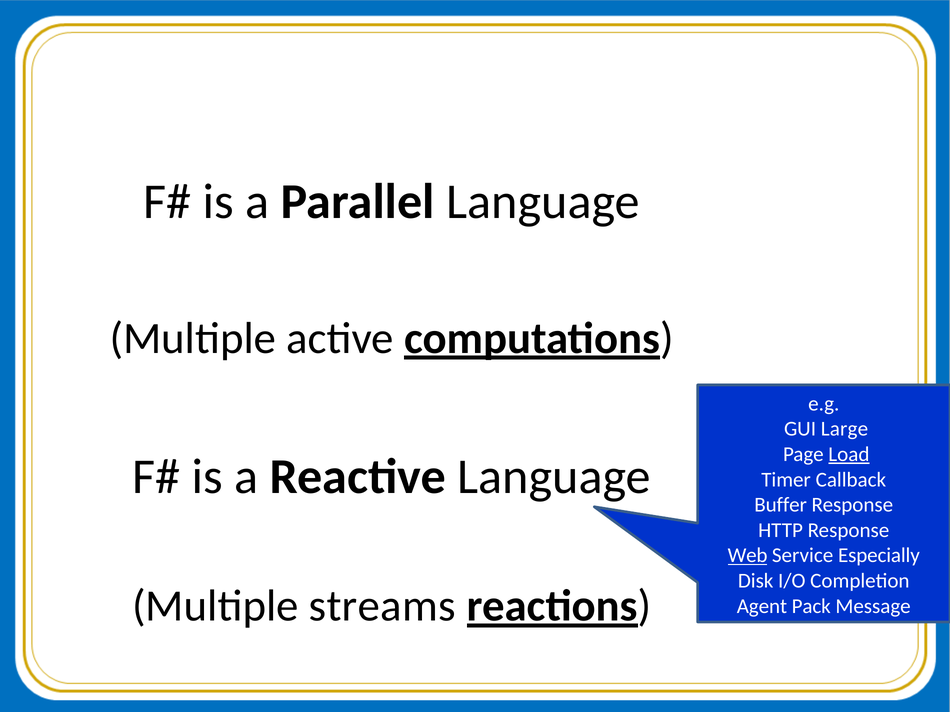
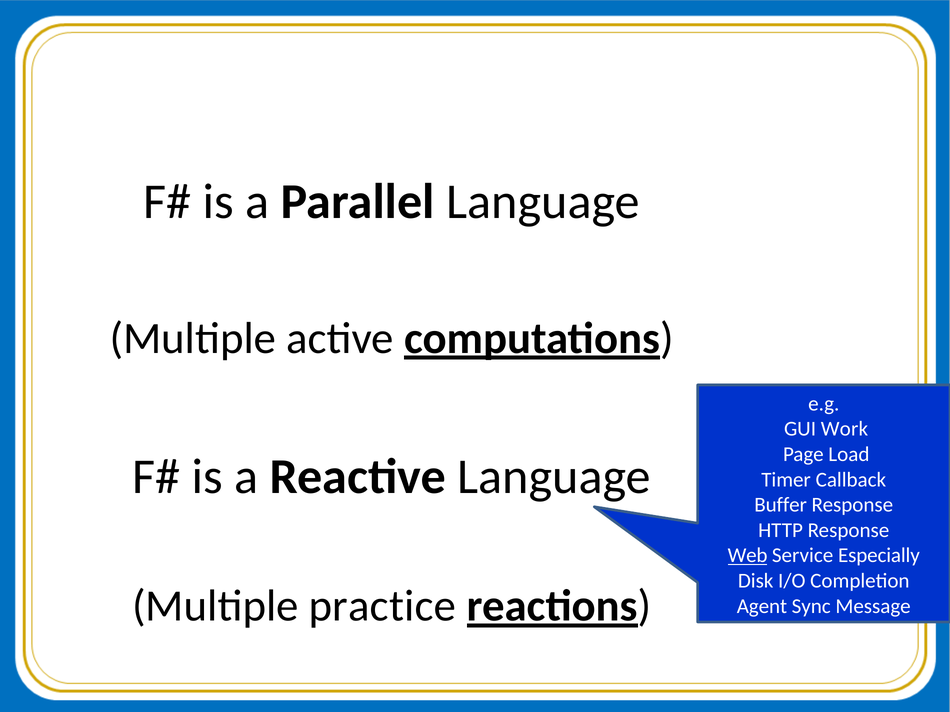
Large: Large -> Work
Load underline: present -> none
streams: streams -> practice
Pack: Pack -> Sync
